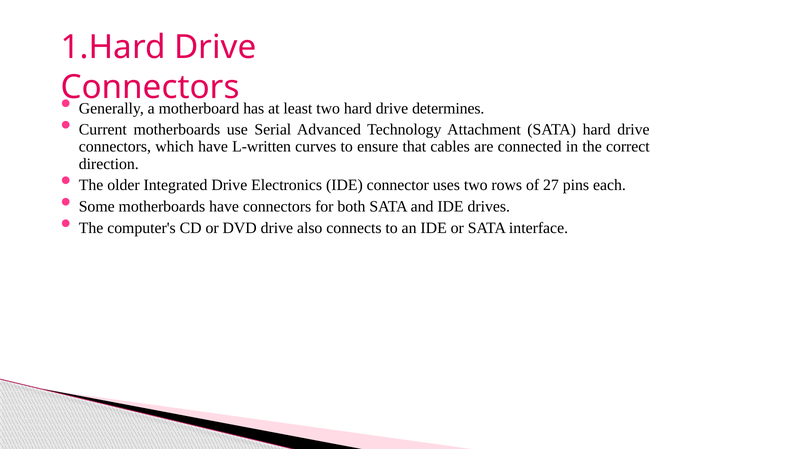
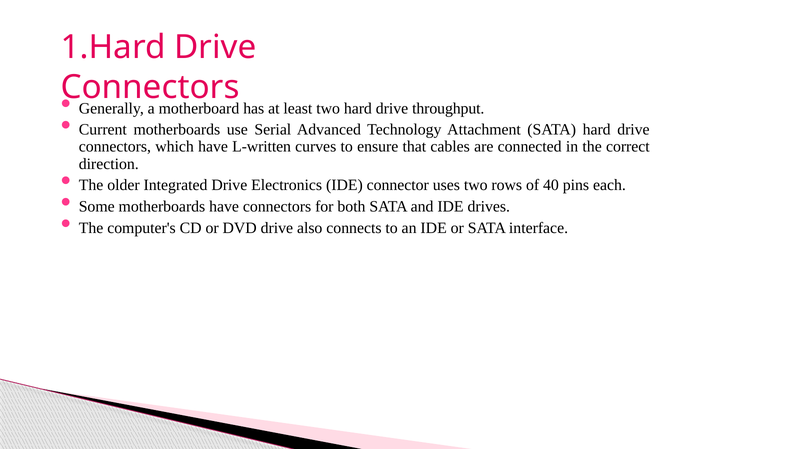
determines: determines -> throughput
27: 27 -> 40
